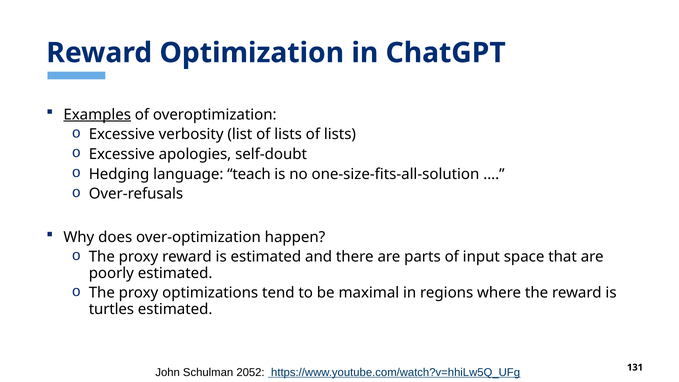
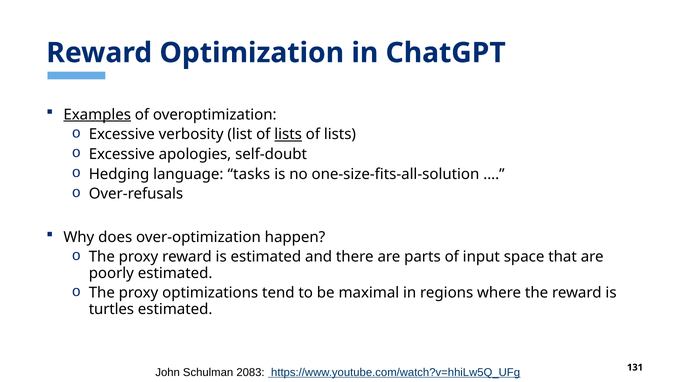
lists at (288, 134) underline: none -> present
teach: teach -> tasks
2052: 2052 -> 2083
